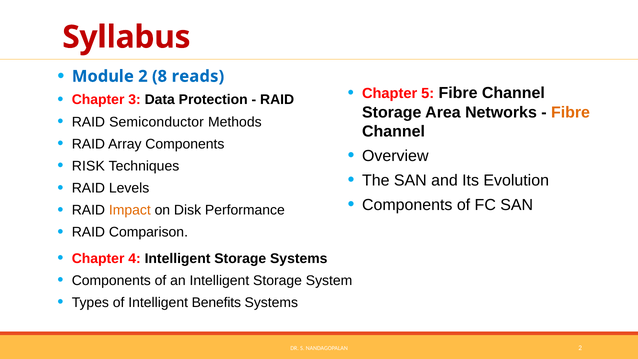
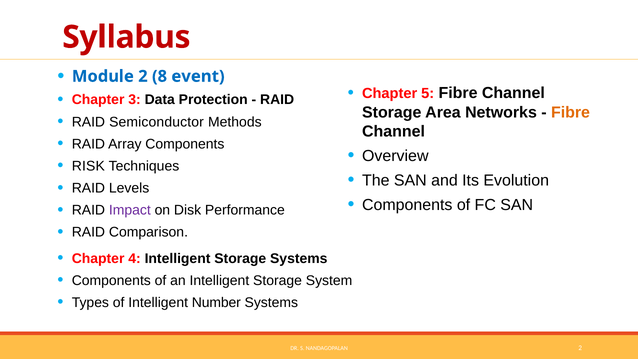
reads: reads -> event
Impact colour: orange -> purple
Benefits: Benefits -> Number
